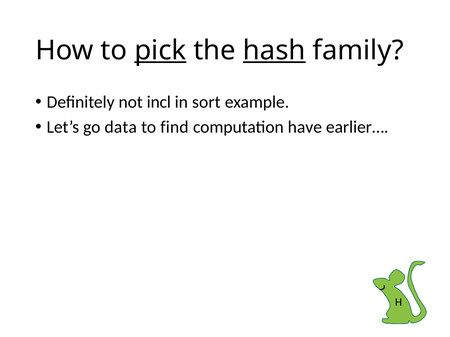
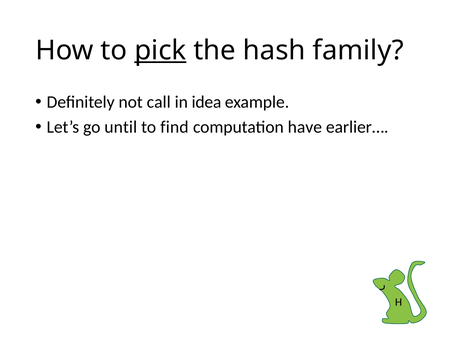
hash underline: present -> none
incl: incl -> call
sort: sort -> idea
data: data -> until
